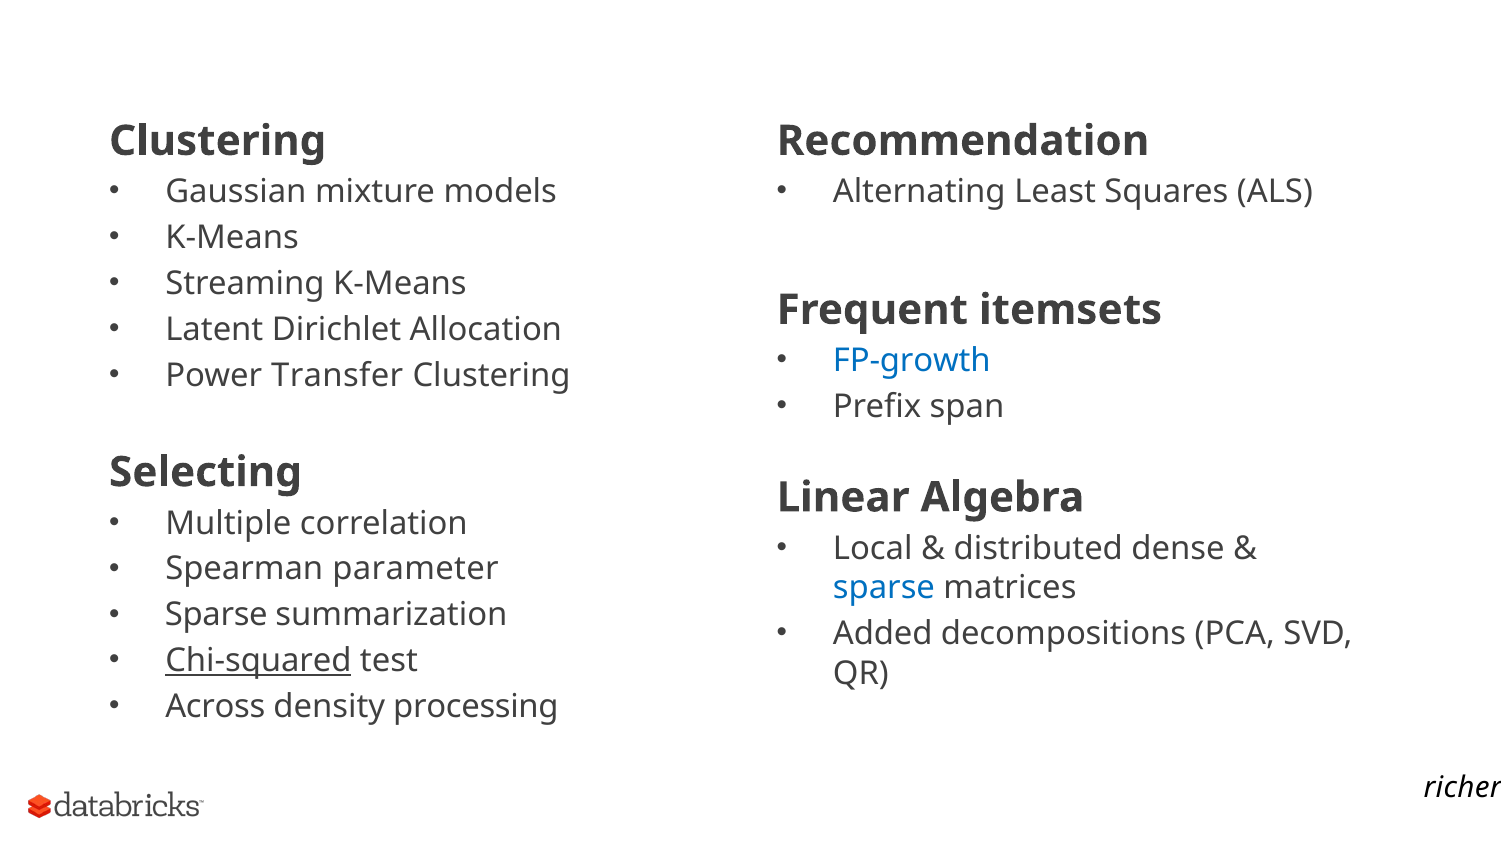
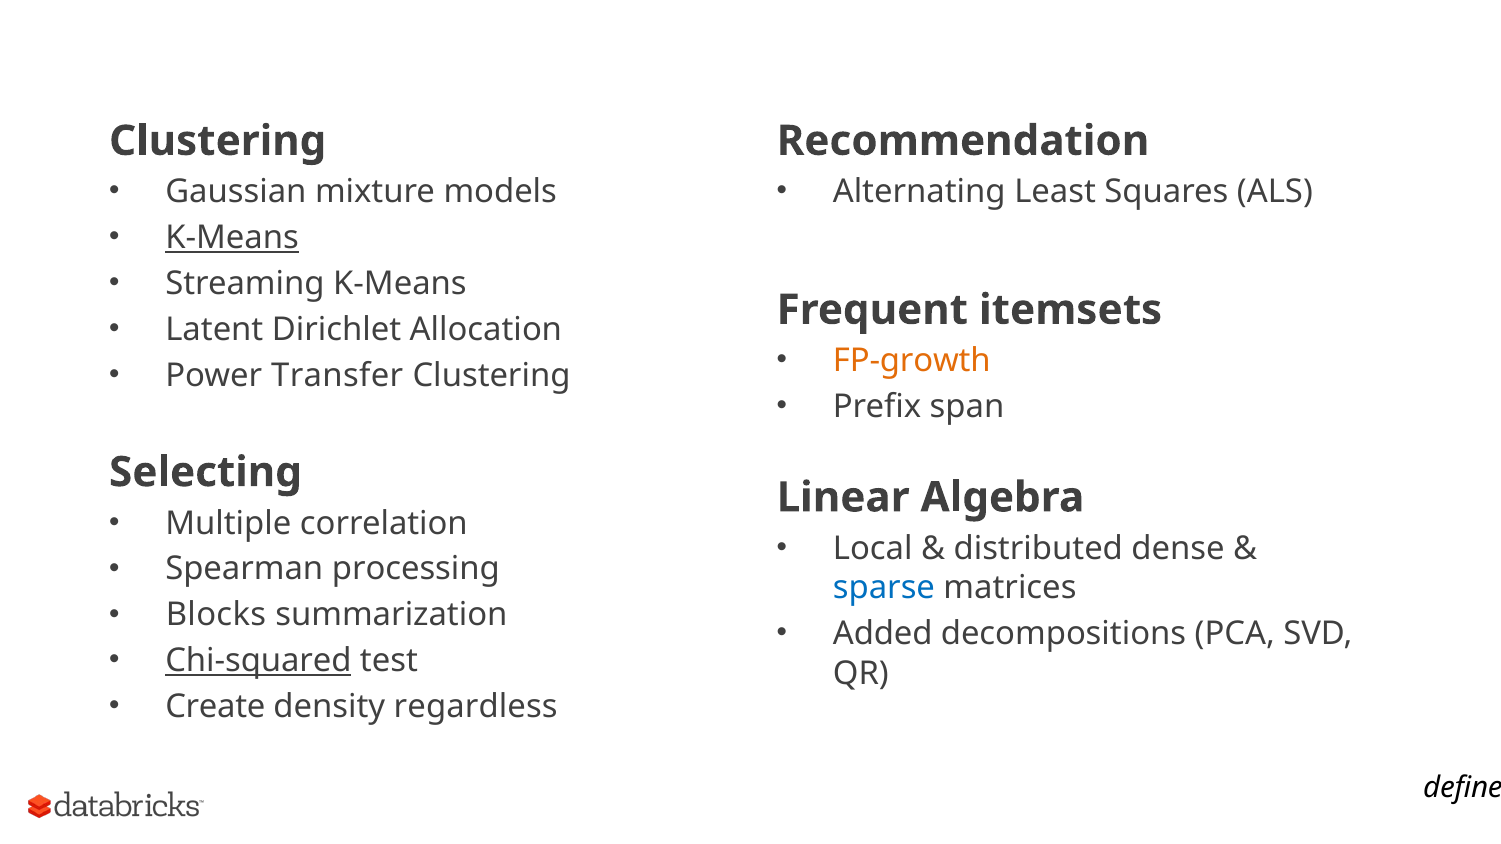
K-Means at (232, 238) underline: none -> present
FP-growth colour: blue -> orange
parameter: parameter -> processing
Sparse at (216, 615): Sparse -> Blocks
Across: Across -> Create
processing: processing -> regardless
richer: richer -> define
